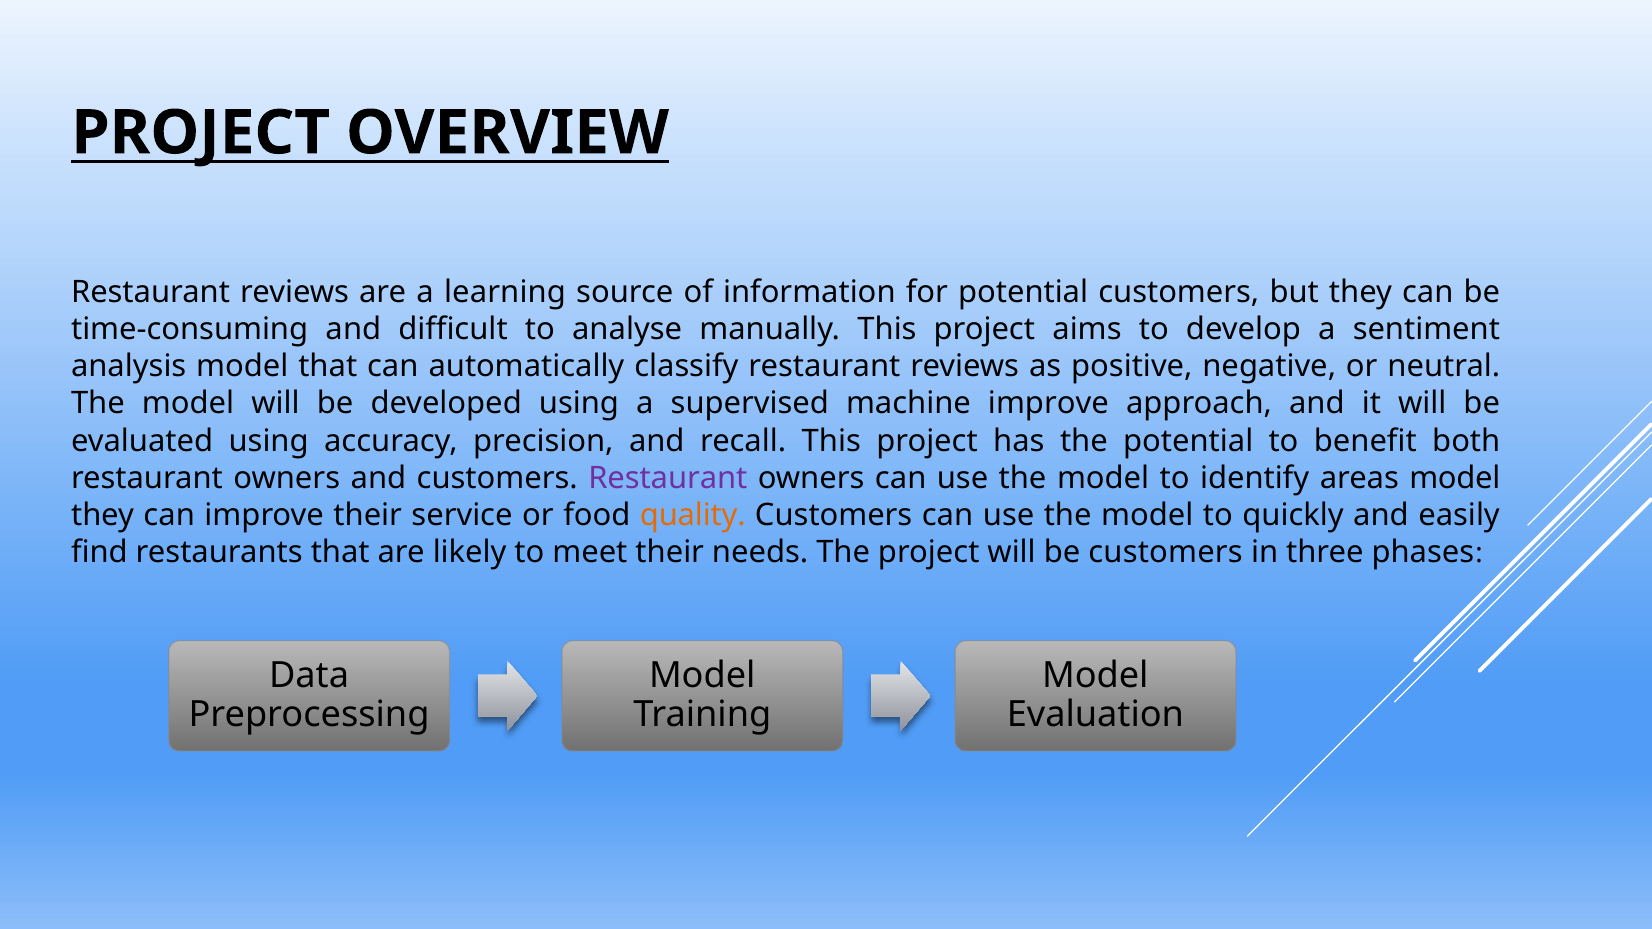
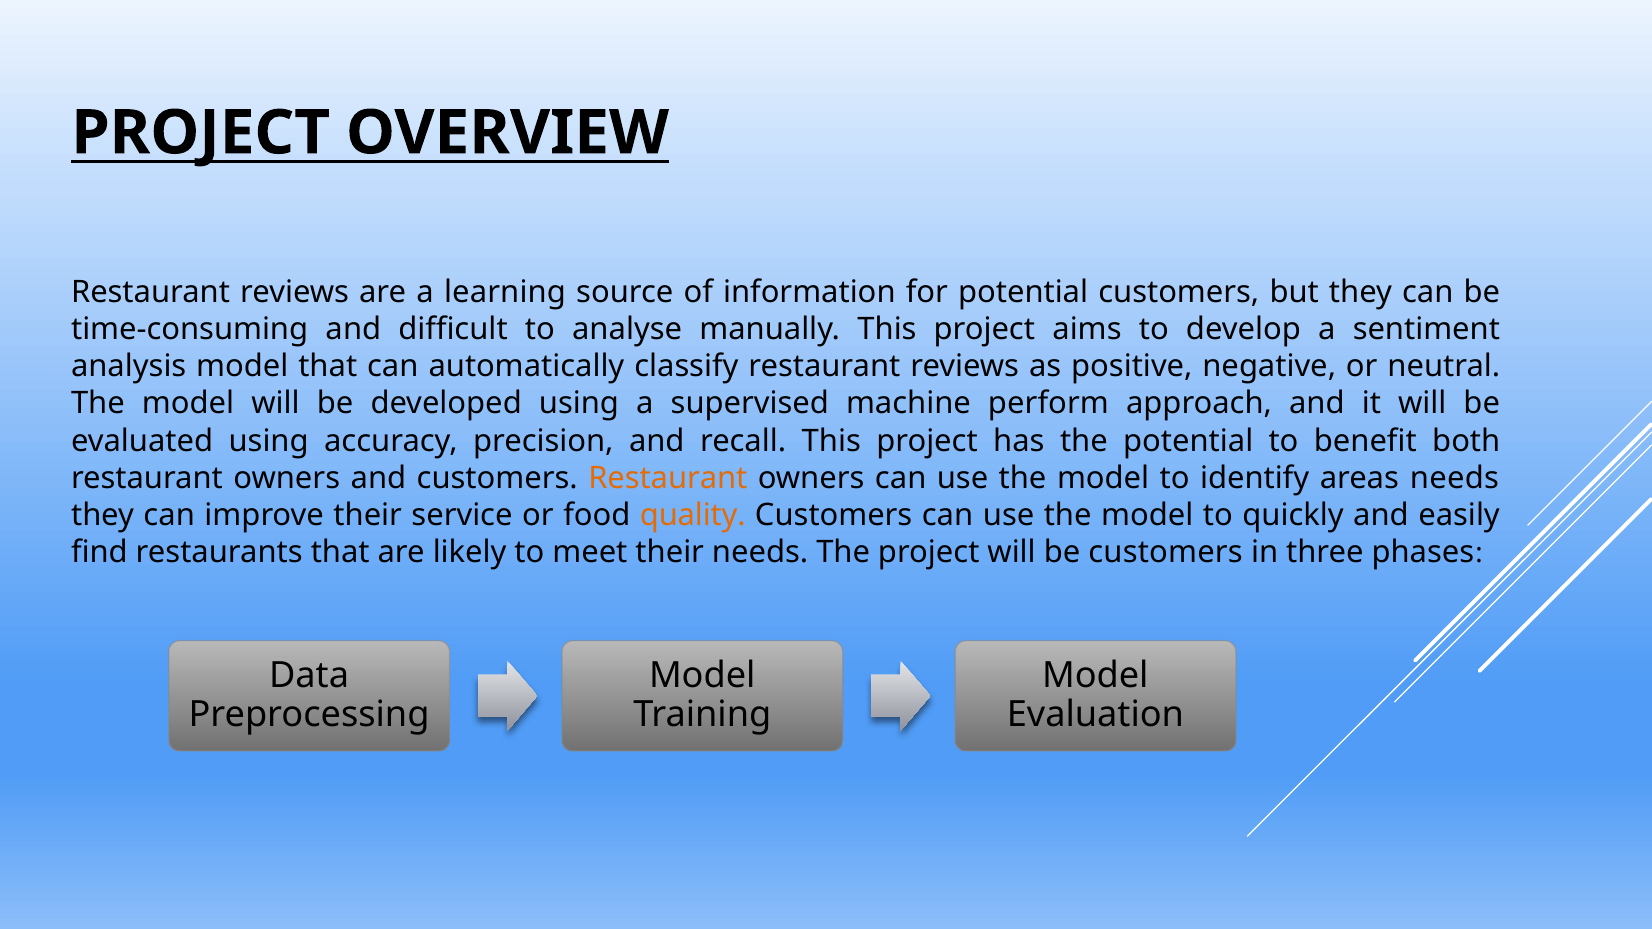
machine improve: improve -> perform
Restaurant at (668, 478) colour: purple -> orange
areas model: model -> needs
